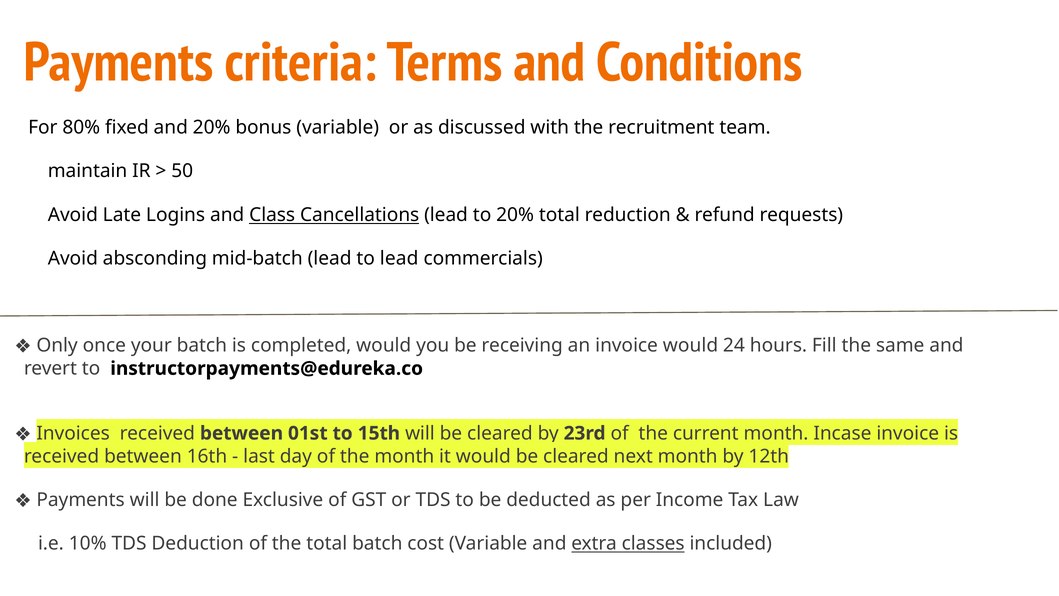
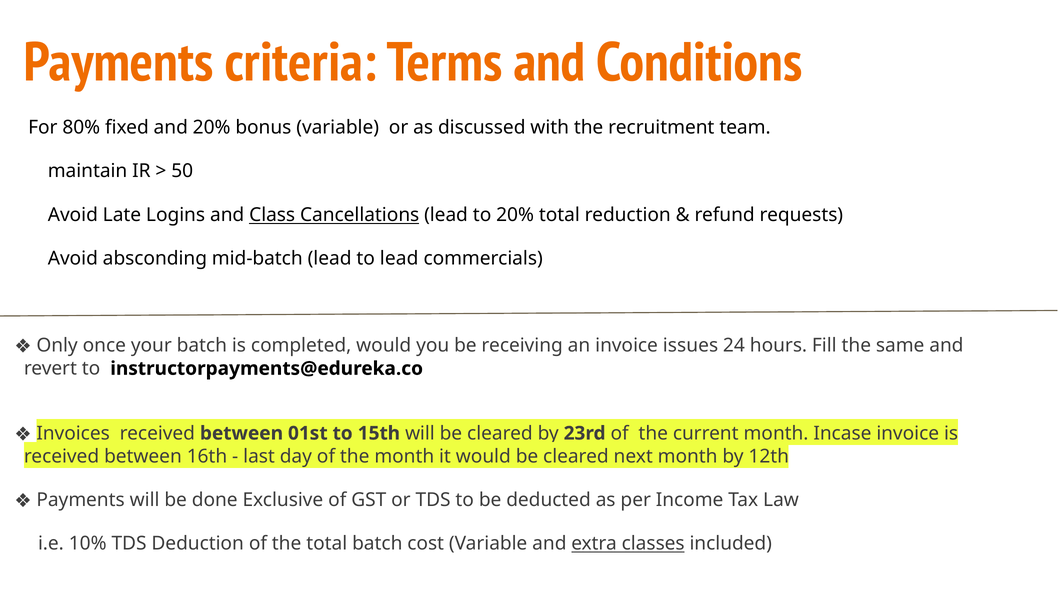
invoice would: would -> issues
